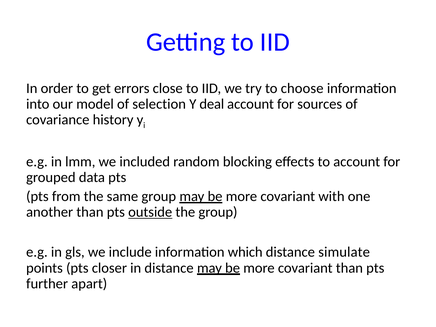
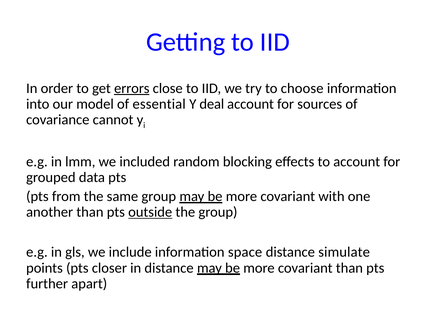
errors underline: none -> present
selection: selection -> essential
history: history -> cannot
which: which -> space
